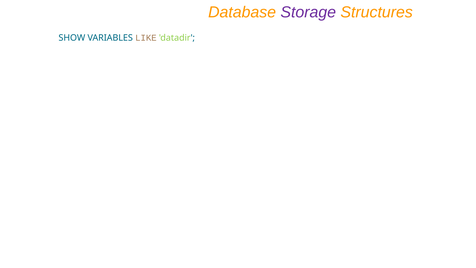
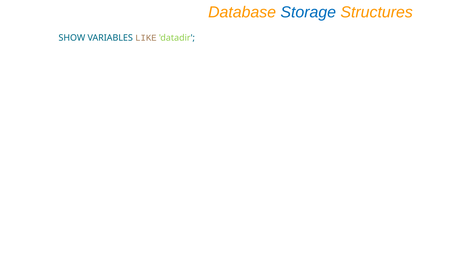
Storage colour: purple -> blue
